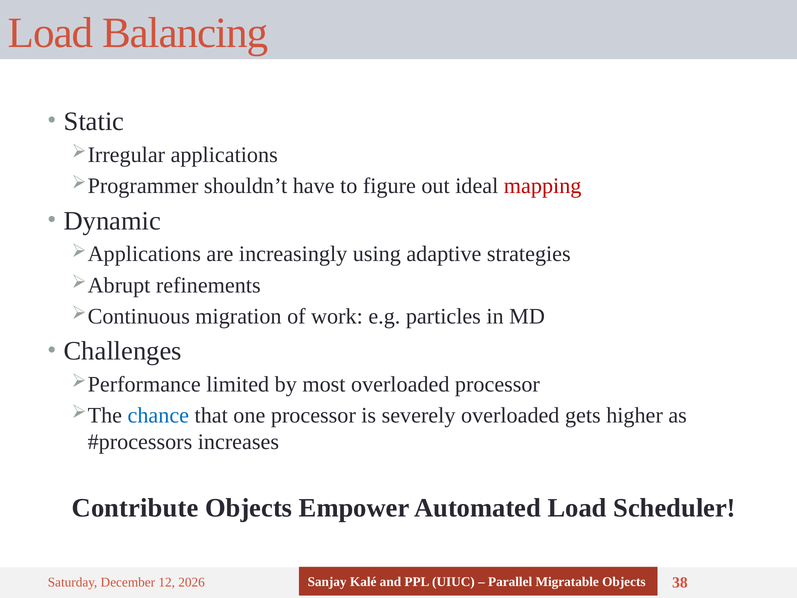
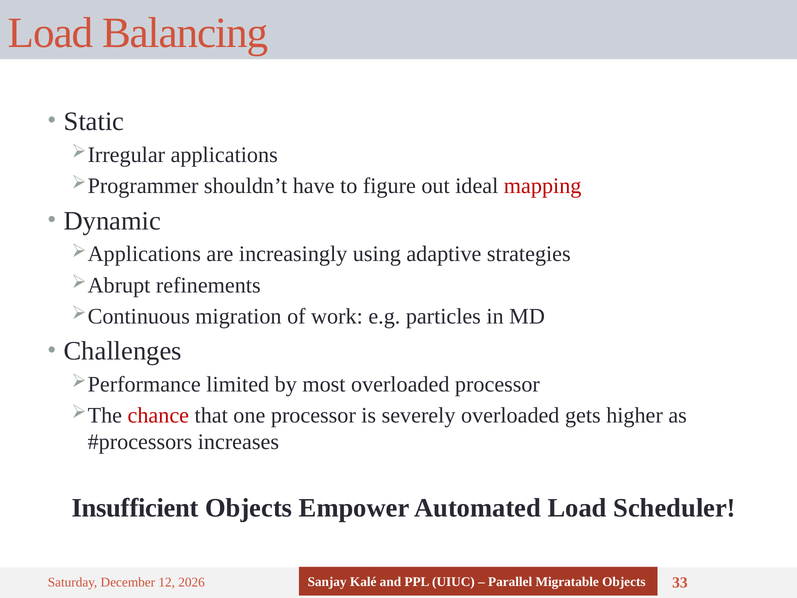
chance colour: blue -> red
Contribute: Contribute -> Insufficient
38: 38 -> 33
